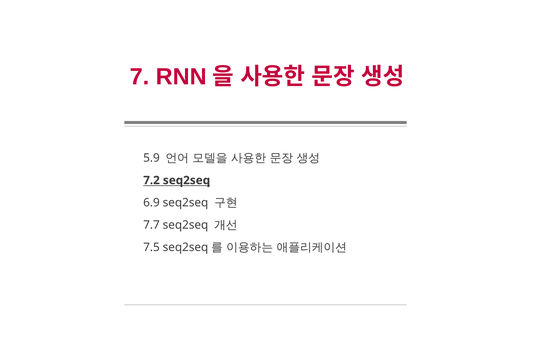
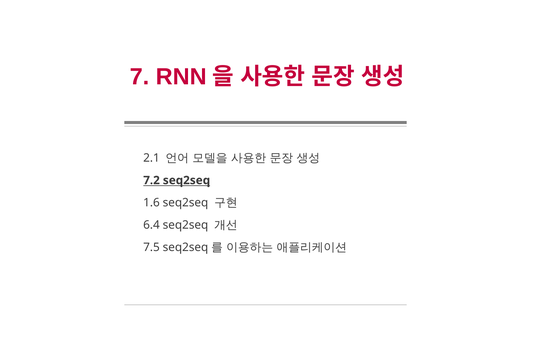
5.9: 5.9 -> 2.1
6.9: 6.9 -> 1.6
7.7: 7.7 -> 6.4
